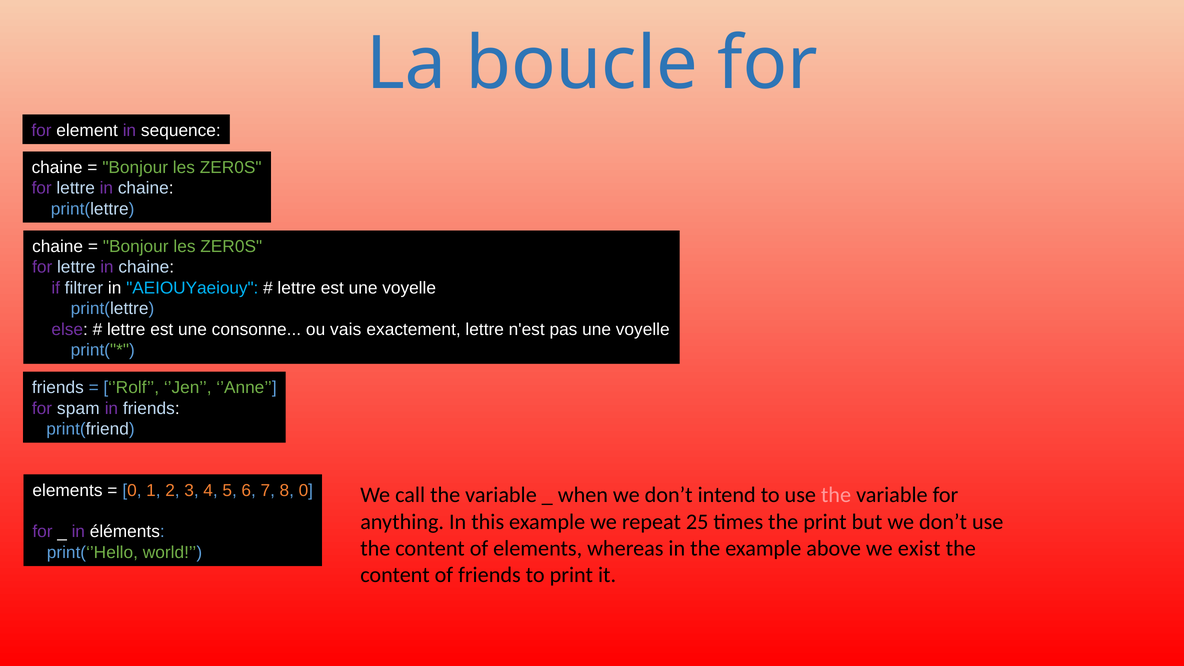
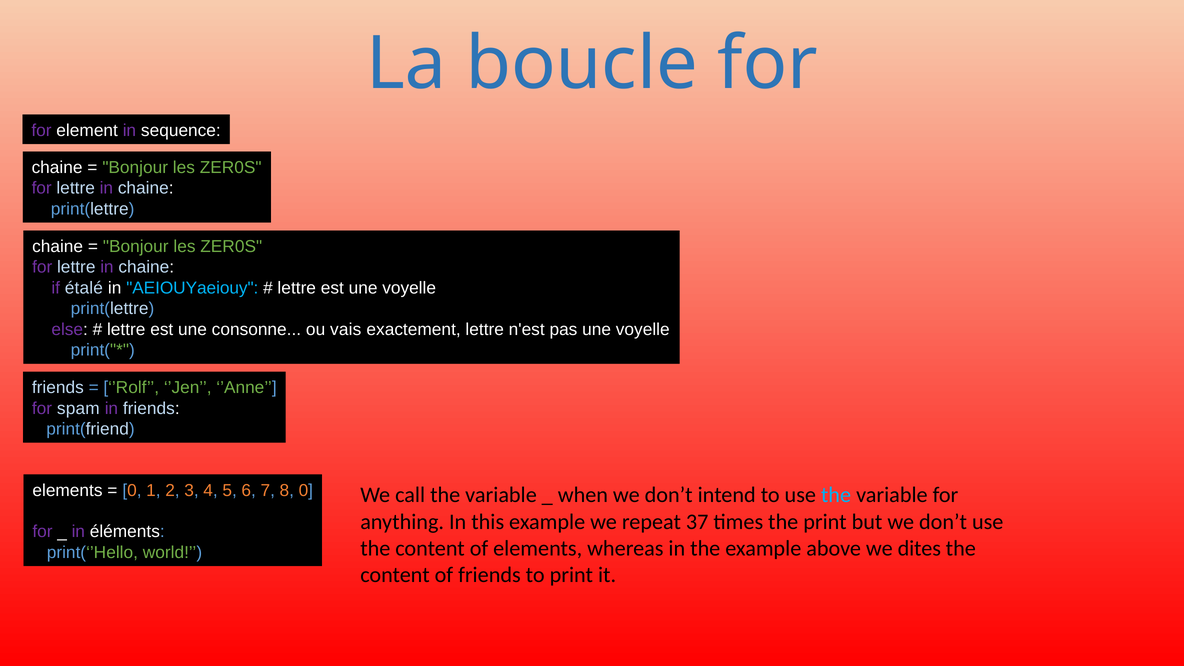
filtrer: filtrer -> étalé
the at (836, 495) colour: pink -> light blue
25: 25 -> 37
exist: exist -> dites
